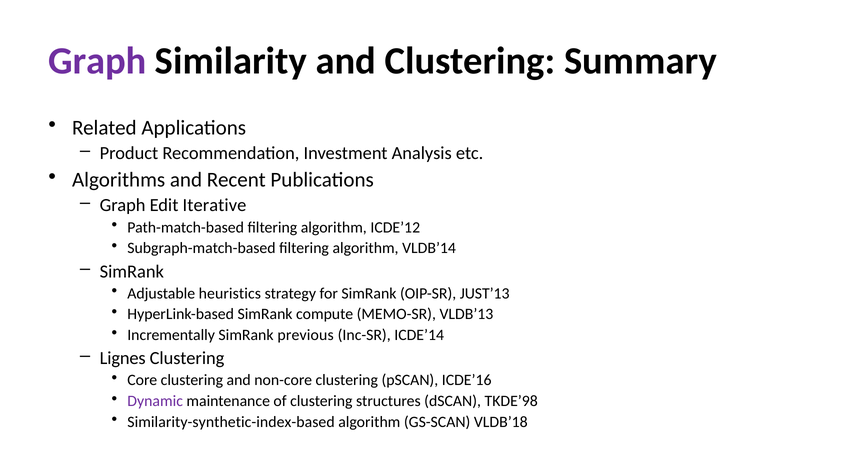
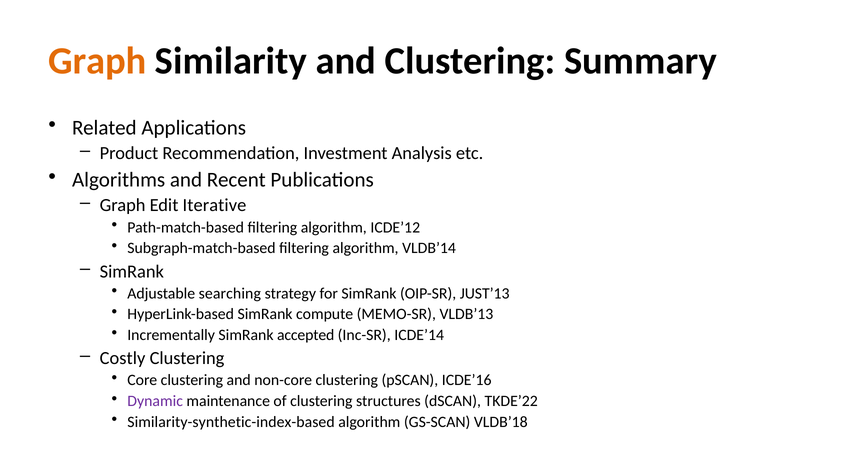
Graph at (97, 61) colour: purple -> orange
heuristics: heuristics -> searching
previous: previous -> accepted
Lignes: Lignes -> Costly
TKDE’98: TKDE’98 -> TKDE’22
